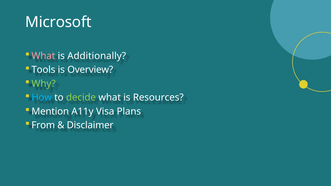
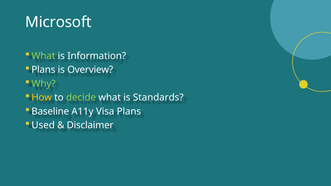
What at (43, 56) colour: pink -> light green
Additionally: Additionally -> Information
Tools at (43, 70): Tools -> Plans
How colour: light blue -> yellow
Resources: Resources -> Standards
Mention: Mention -> Baseline
From: From -> Used
